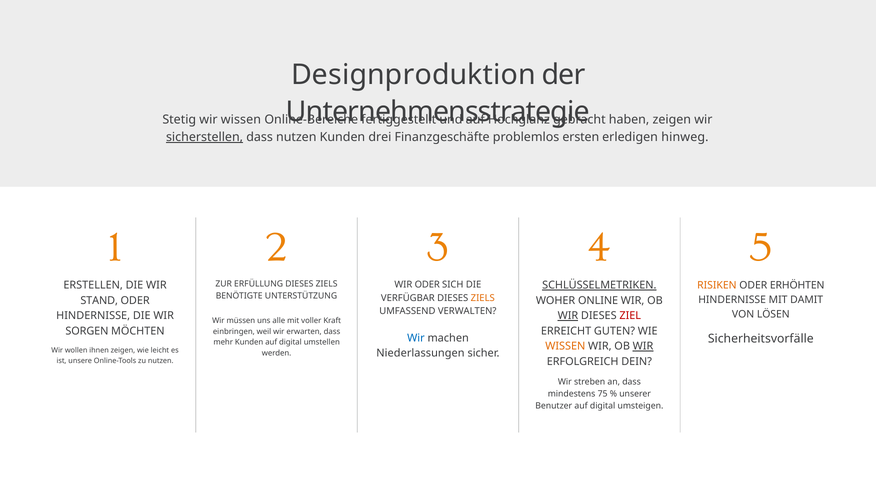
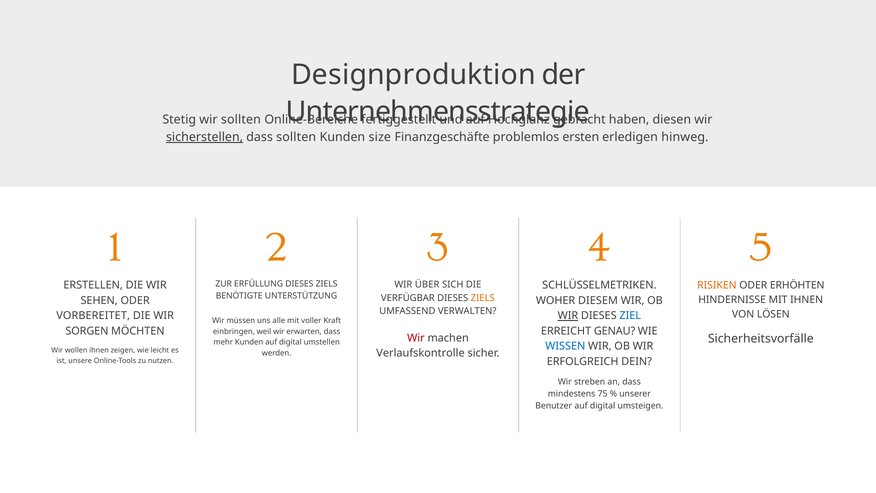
wir wissen: wissen -> sollten
haben zeigen: zeigen -> diesen
dass nutzen: nutzen -> sollten
drei: drei -> size
WIR ODER: ODER -> ÜBER
SCHLÜSSELMETRIKEN underline: present -> none
MIT DAMIT: DAMIT -> IHNEN
STAND: STAND -> SEHEN
ONLINE: ONLINE -> DIESEM
HINDERNISSE at (93, 316): HINDERNISSE -> VORBEREITET
ZIEL colour: red -> blue
GUTEN: GUTEN -> GENAU
Wir at (416, 338) colour: blue -> red
WISSEN at (565, 346) colour: orange -> blue
WIR at (643, 346) underline: present -> none
Niederlassungen: Niederlassungen -> Verlaufskontrolle
